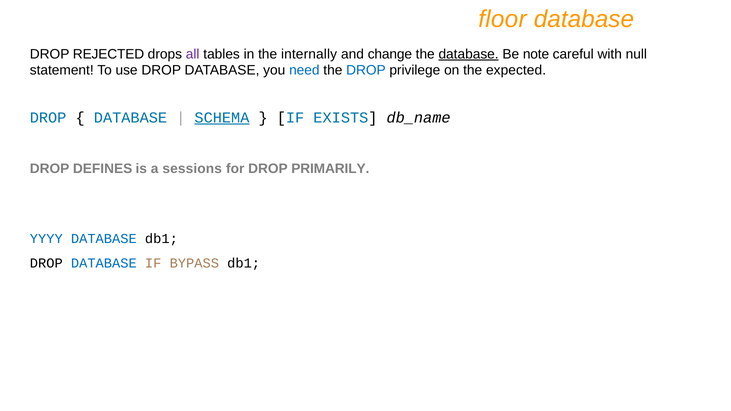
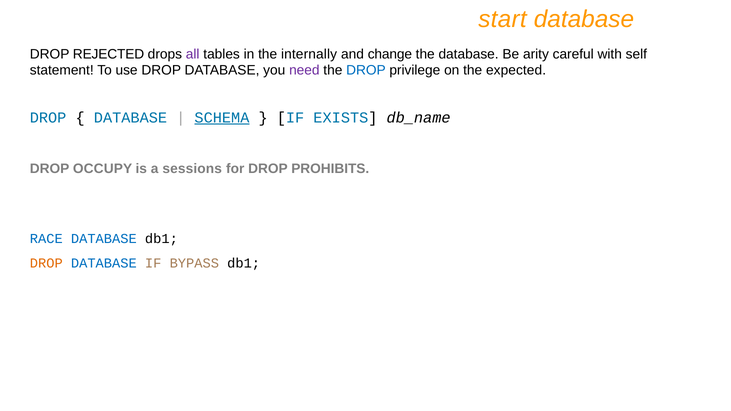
floor: floor -> start
database at (469, 54) underline: present -> none
note: note -> arity
null: null -> self
need colour: blue -> purple
DEFINES: DEFINES -> OCCUPY
PRIMARILY: PRIMARILY -> PROHIBITS
YYYY: YYYY -> RACE
DROP at (46, 263) colour: black -> orange
